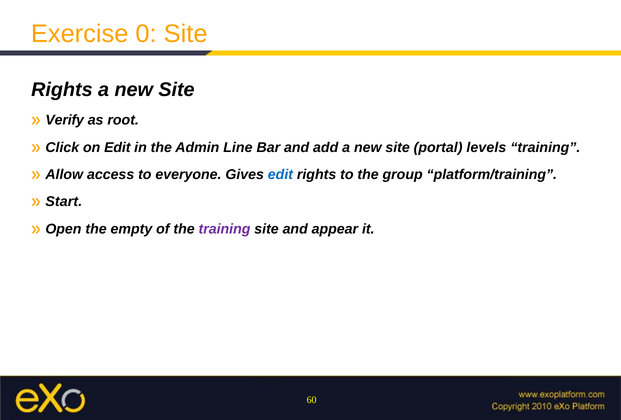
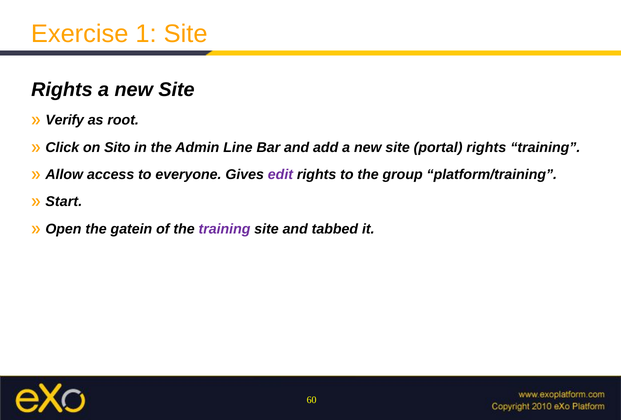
0: 0 -> 1
on Edit: Edit -> Sito
portal levels: levels -> rights
edit at (280, 175) colour: blue -> purple
empty: empty -> gatein
appear: appear -> tabbed
